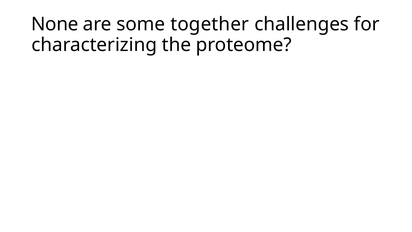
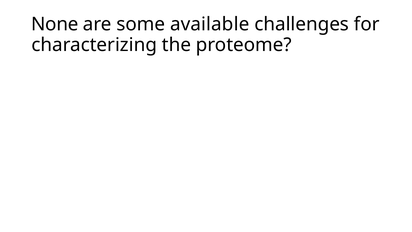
together: together -> available
